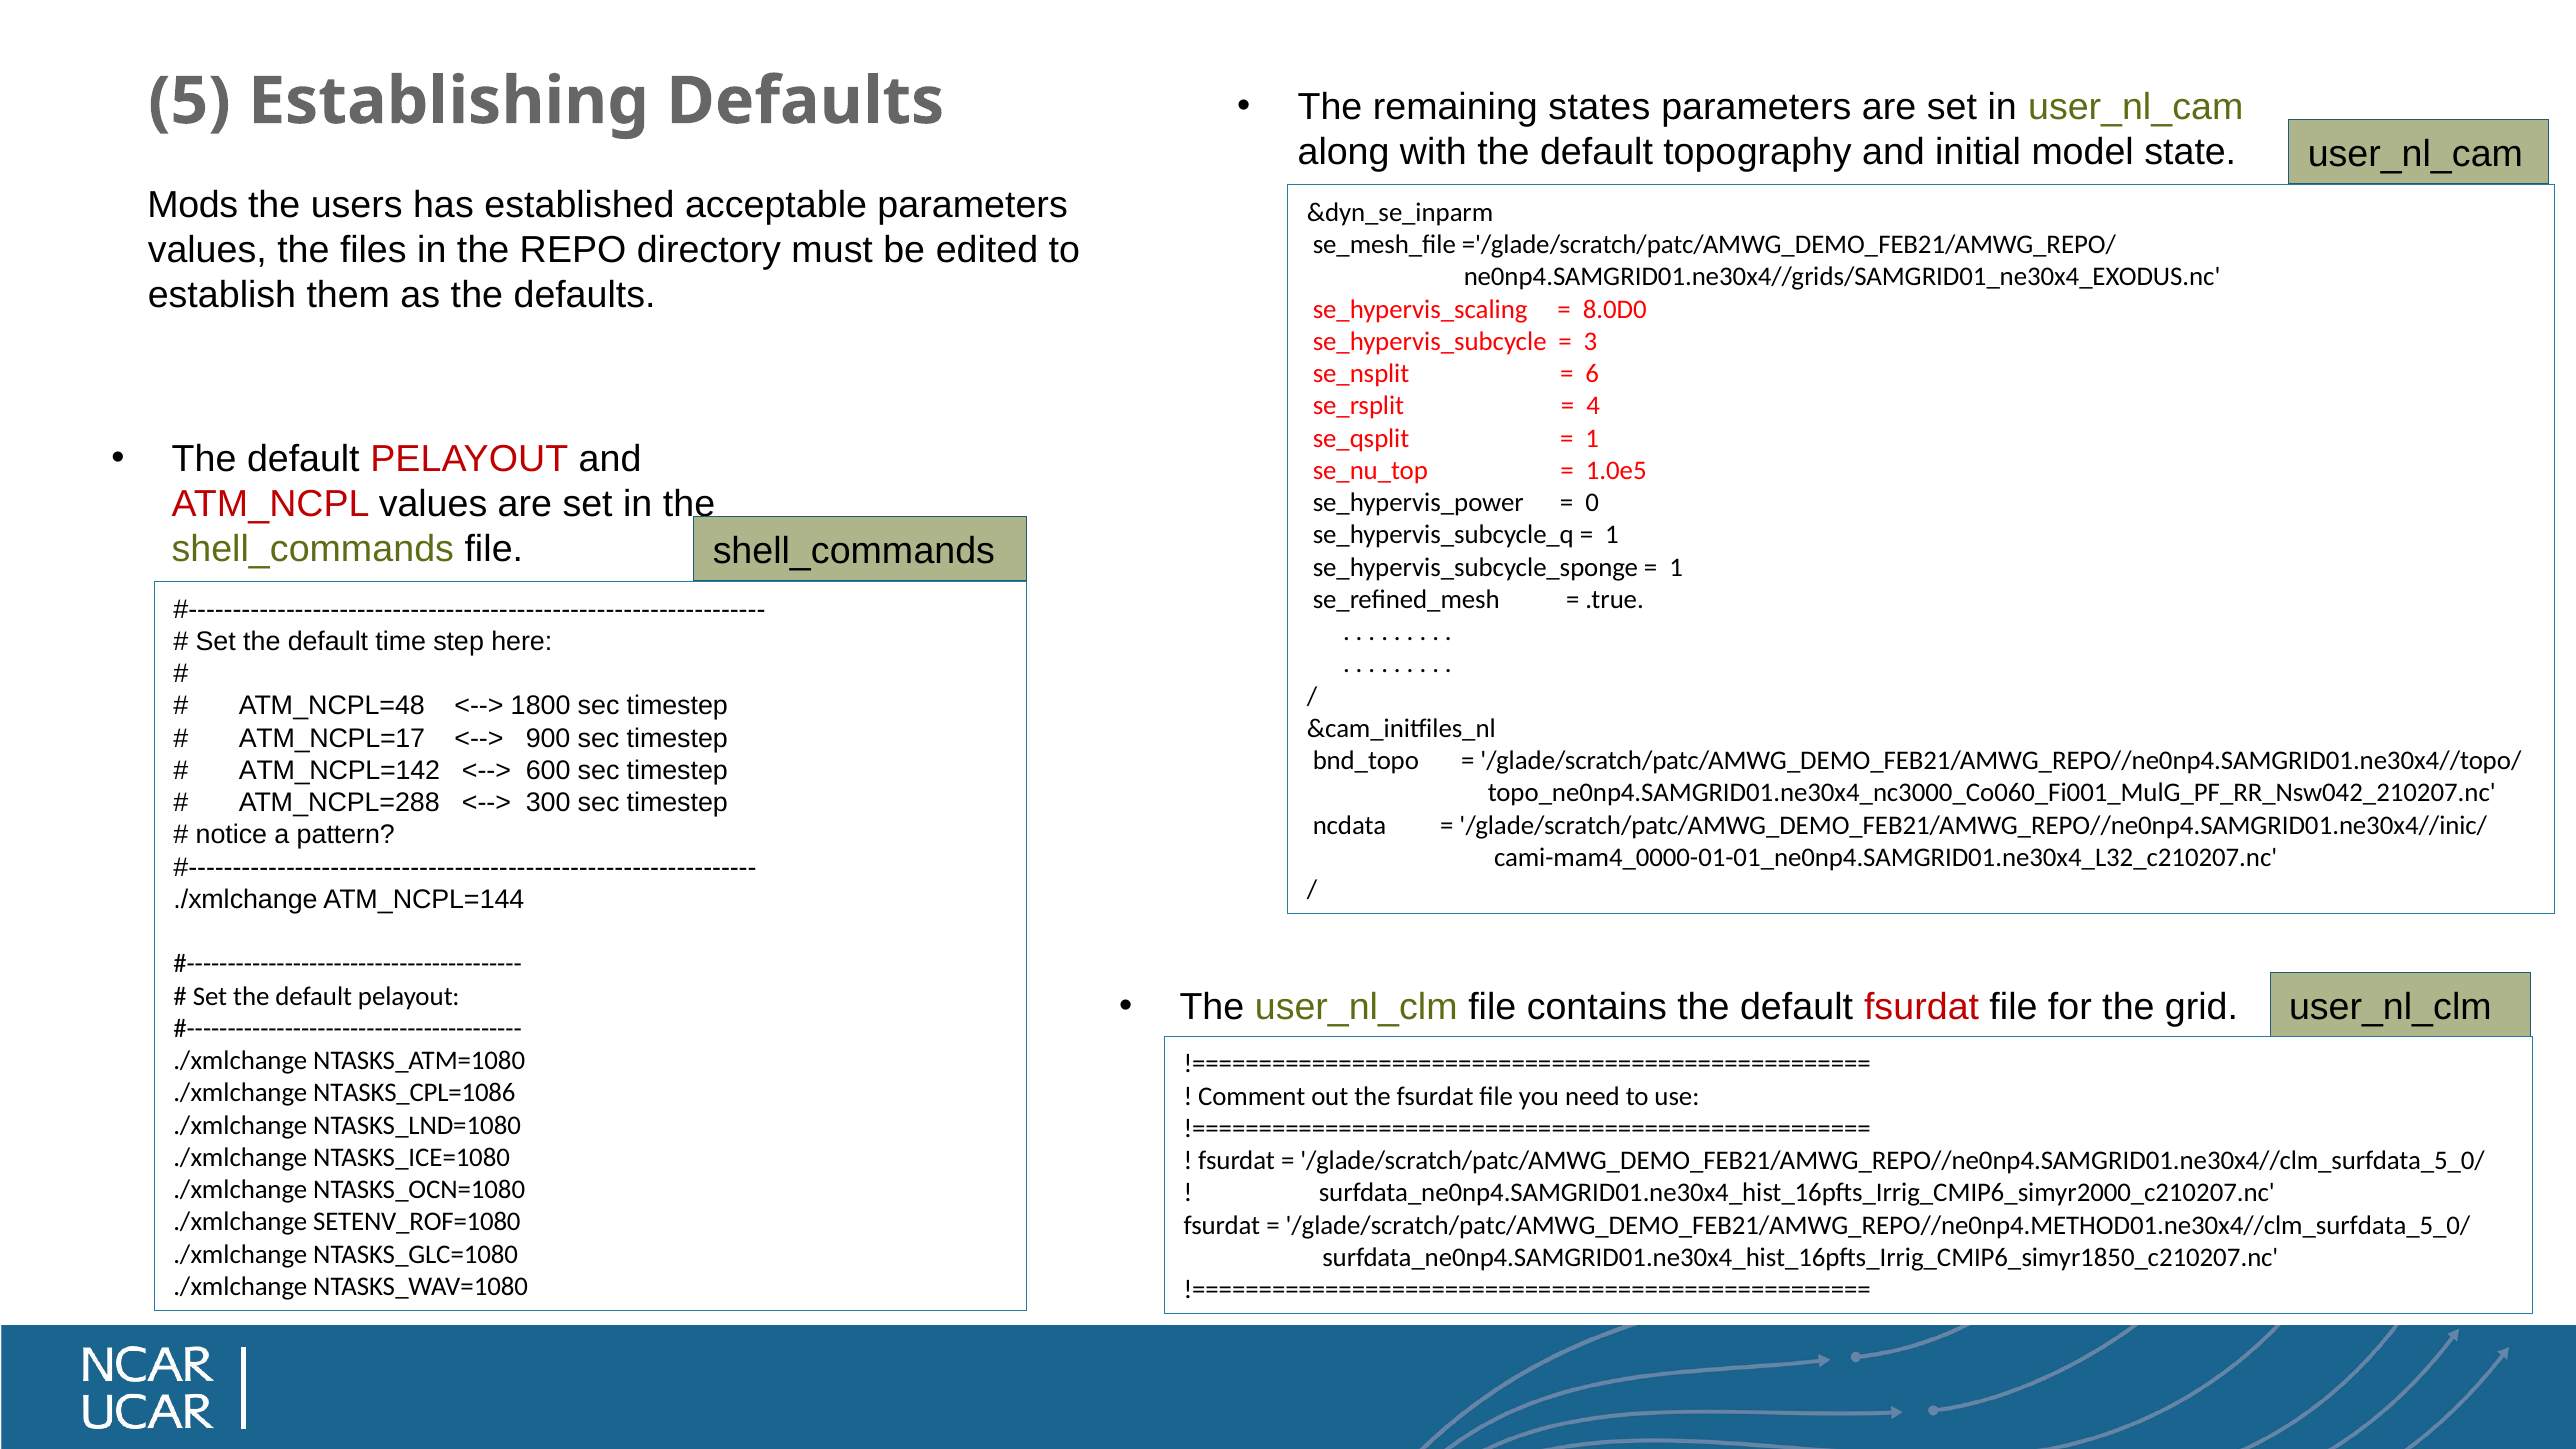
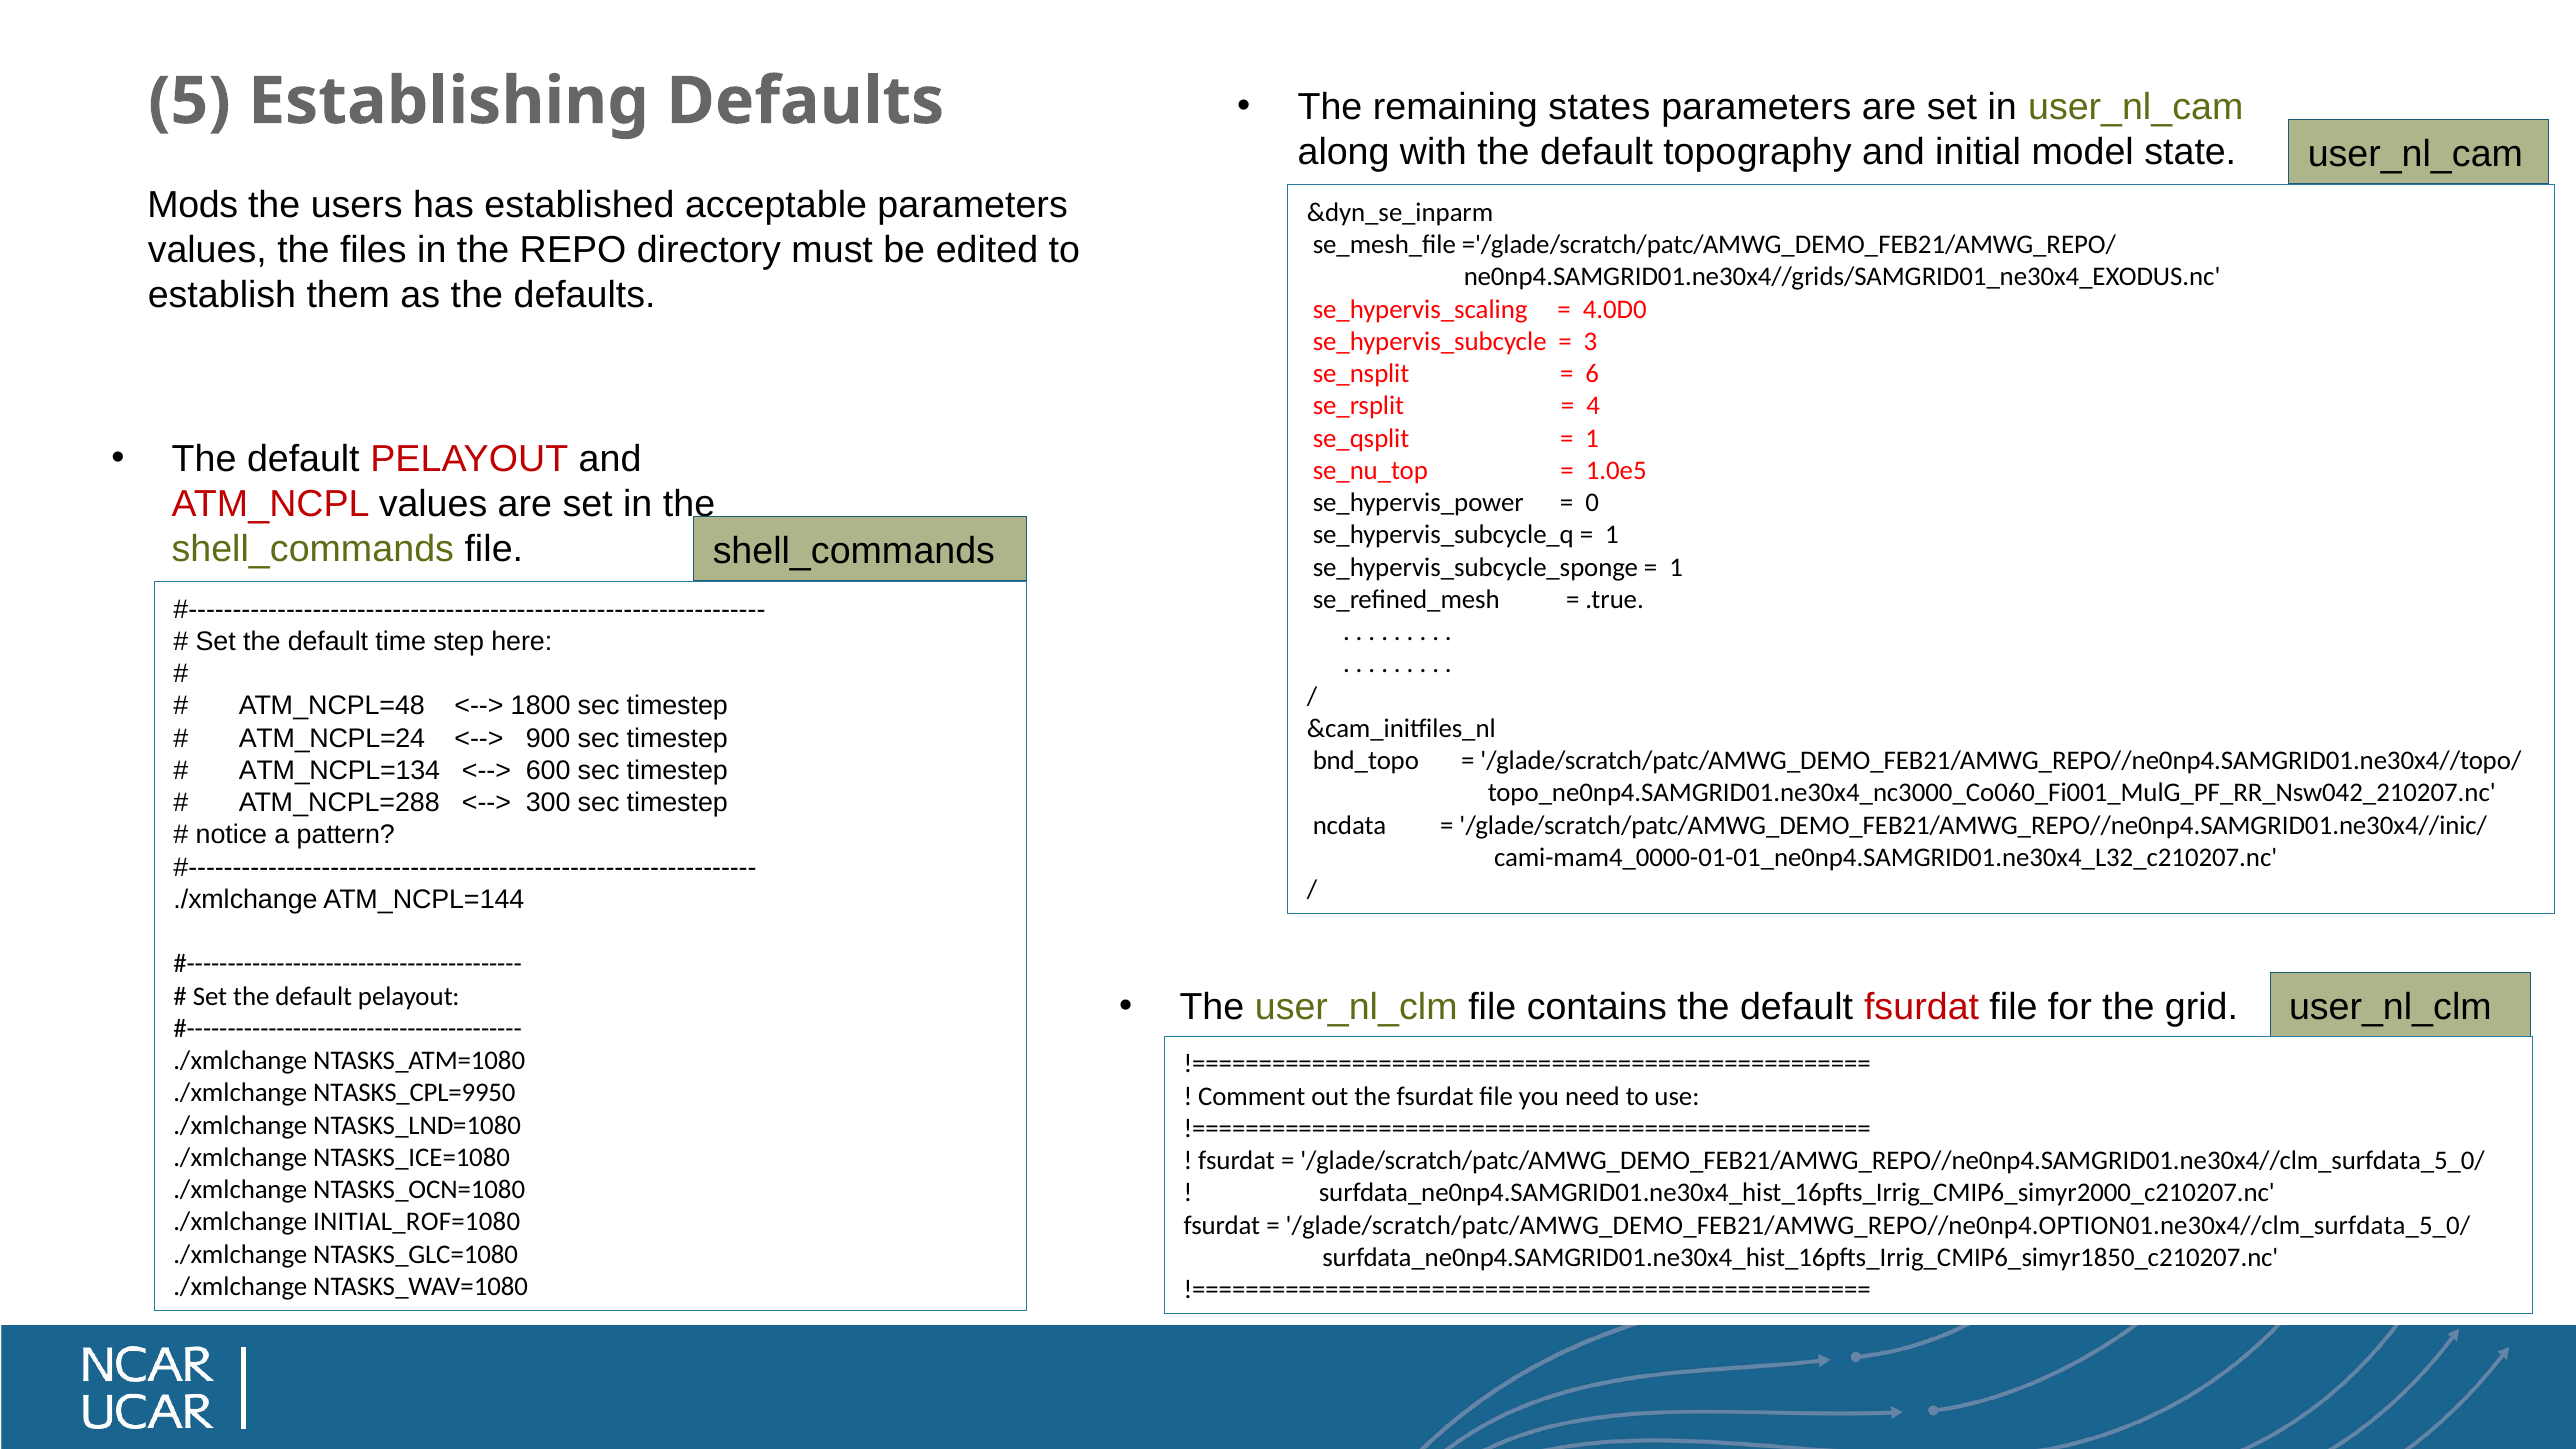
8.0D0: 8.0D0 -> 4.0D0
ATM_NCPL=17: ATM_NCPL=17 -> ATM_NCPL=24
ATM_NCPL=142: ATM_NCPL=142 -> ATM_NCPL=134
NTASKS_CPL=1086: NTASKS_CPL=1086 -> NTASKS_CPL=9950
SETENV_ROF=1080: SETENV_ROF=1080 -> INITIAL_ROF=1080
/glade/scratch/patc/AMWG_DEMO_FEB21/AMWG_REPO//ne0np4.METHOD01.ne30x4//clm_surfdata_5_0/: /glade/scratch/patc/AMWG_DEMO_FEB21/AMWG_REPO//ne0np4.METHOD01.ne30x4//clm_surfdata_5_0/ -> /glade/scratch/patc/AMWG_DEMO_FEB21/AMWG_REPO//ne0np4.OPTION01.ne30x4//clm_surfdata_5_0/
